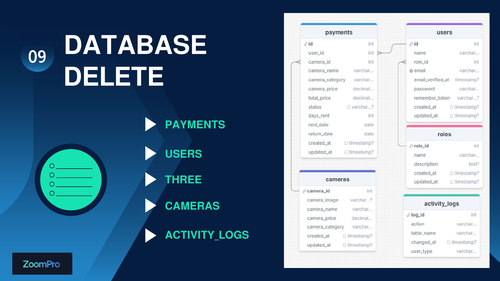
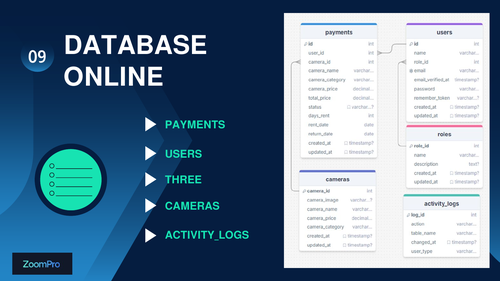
DELETE: DELETE -> ONLINE
